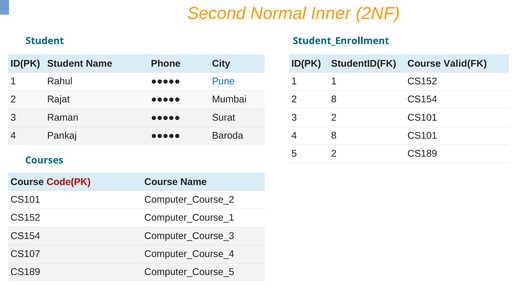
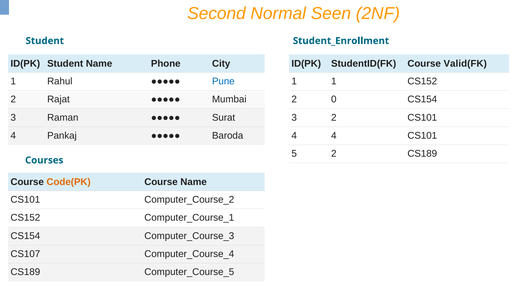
Inner: Inner -> Seen
2 8: 8 -> 0
4 8: 8 -> 4
Code(PK colour: red -> orange
